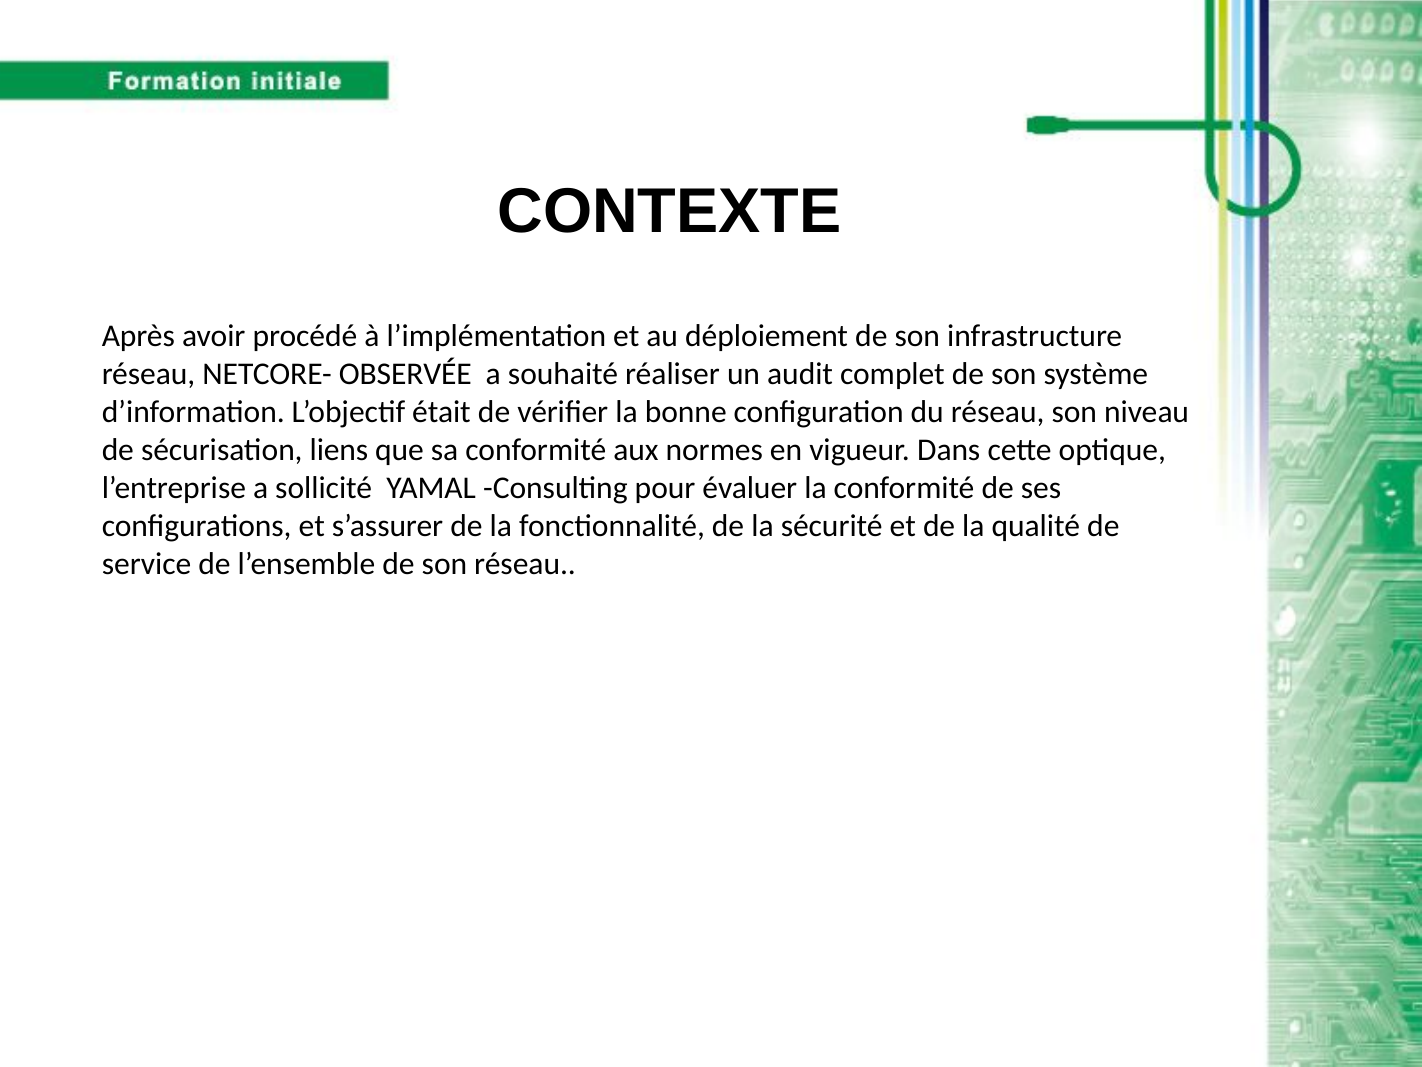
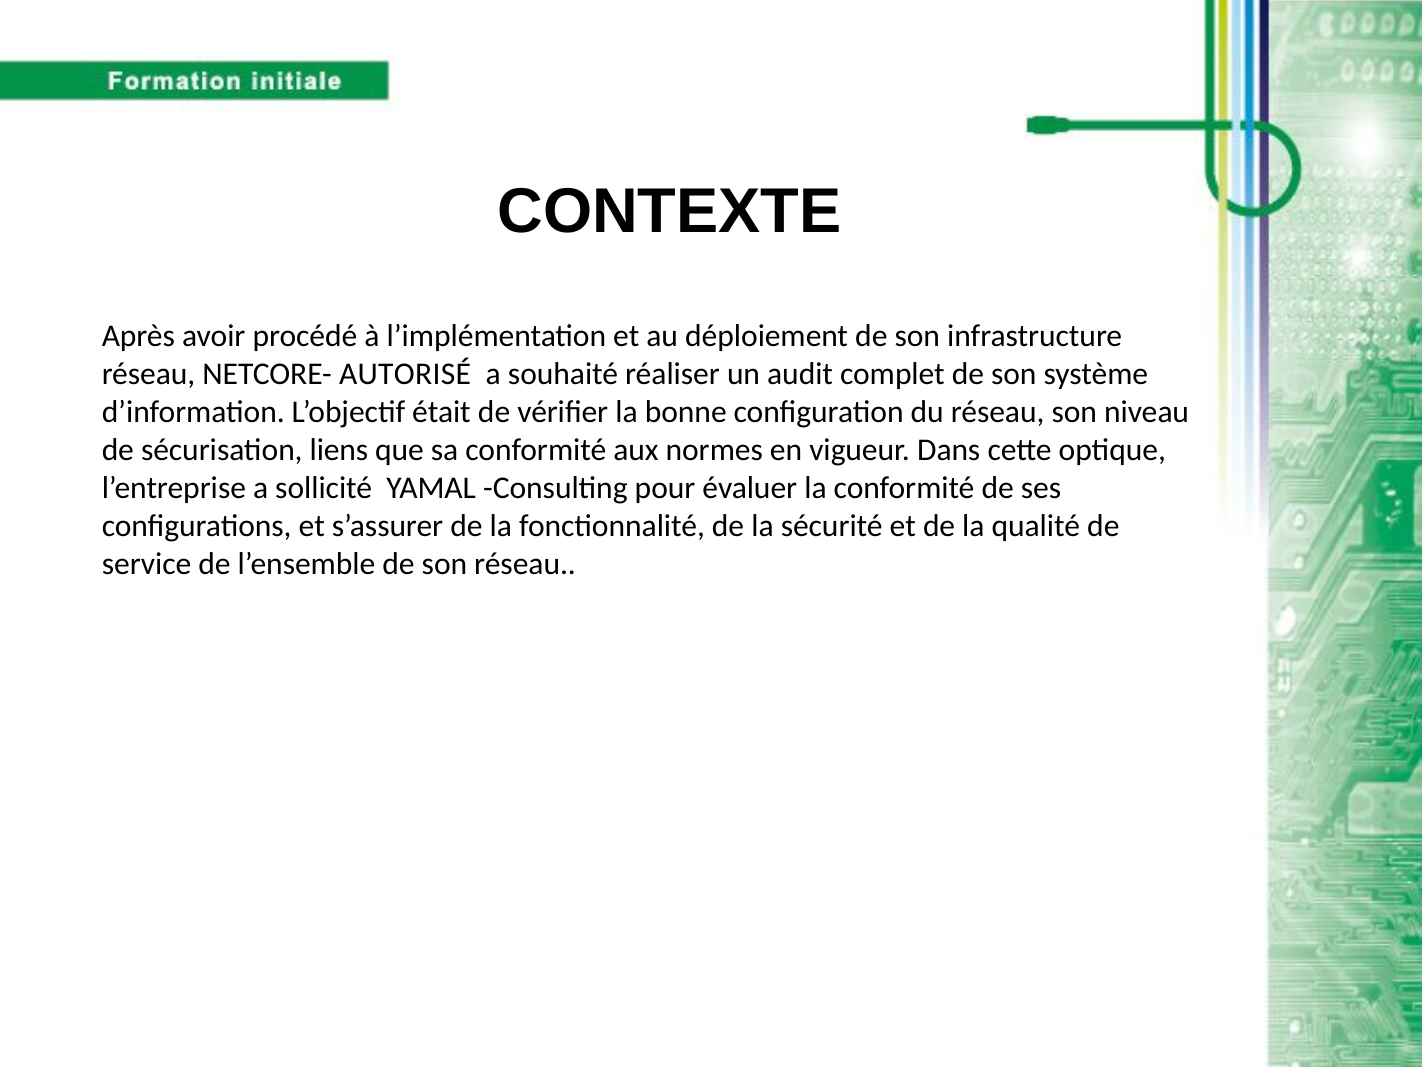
OBSERVÉE: OBSERVÉE -> AUTORISÉ
